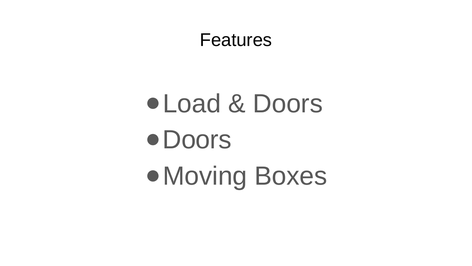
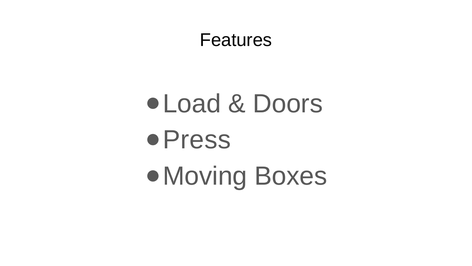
Doors at (197, 140): Doors -> Press
